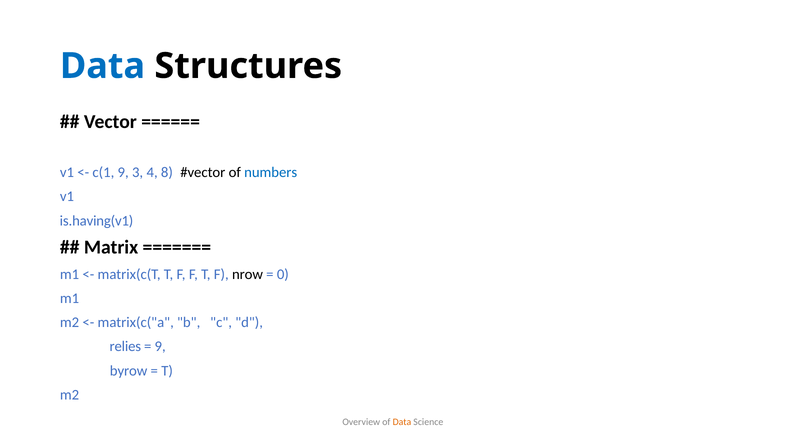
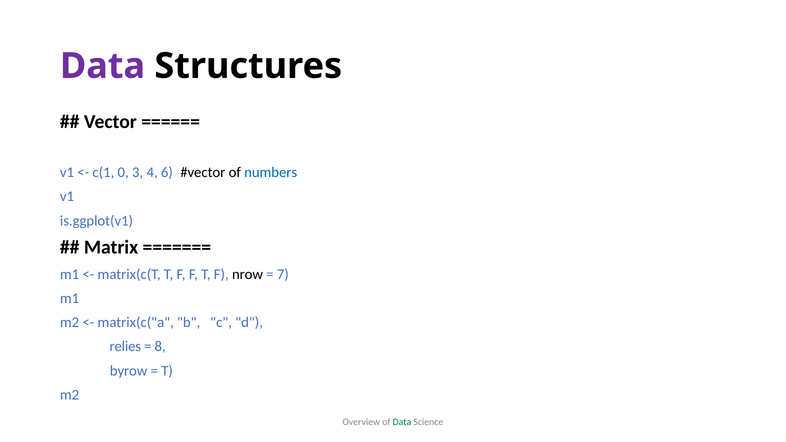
Data at (102, 66) colour: blue -> purple
c(1 9: 9 -> 0
8: 8 -> 6
is.having(v1: is.having(v1 -> is.ggplot(v1
0: 0 -> 7
9 at (160, 347): 9 -> 8
Data at (402, 422) colour: orange -> green
